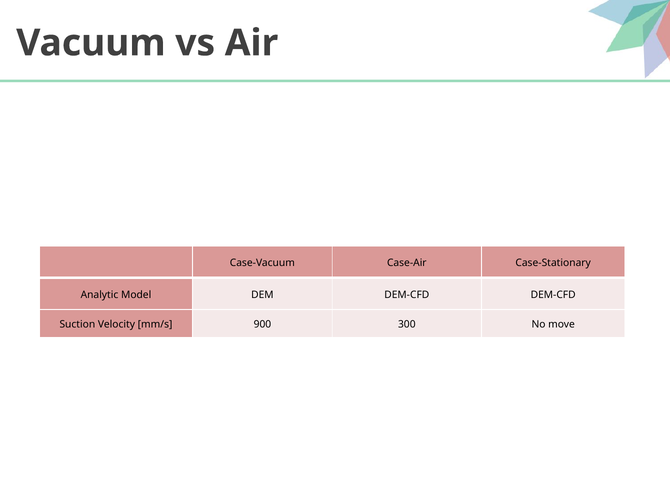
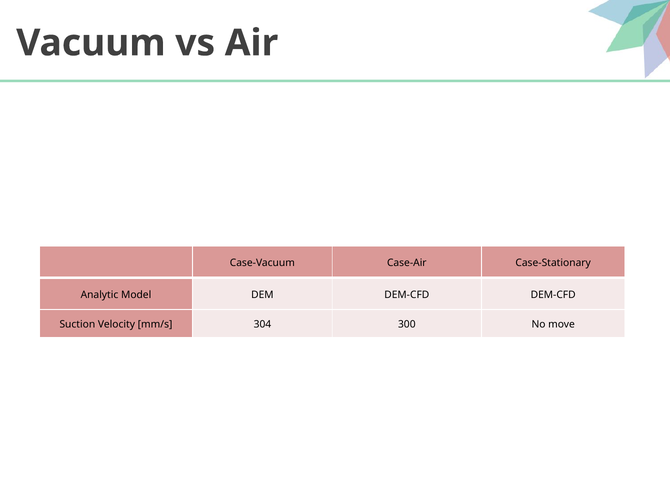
900: 900 -> 304
